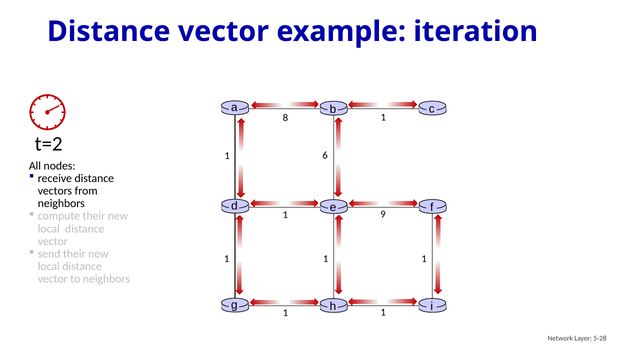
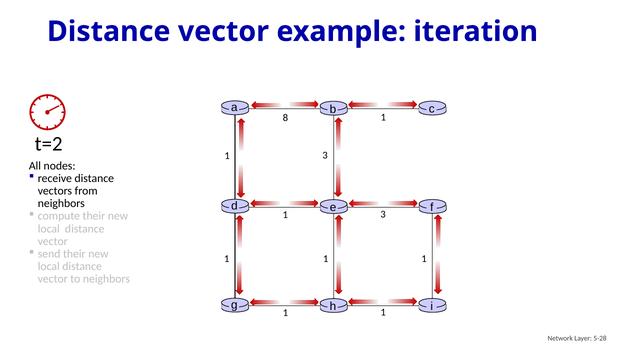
6 at (325, 155): 6 -> 3
9 at (383, 215): 9 -> 3
